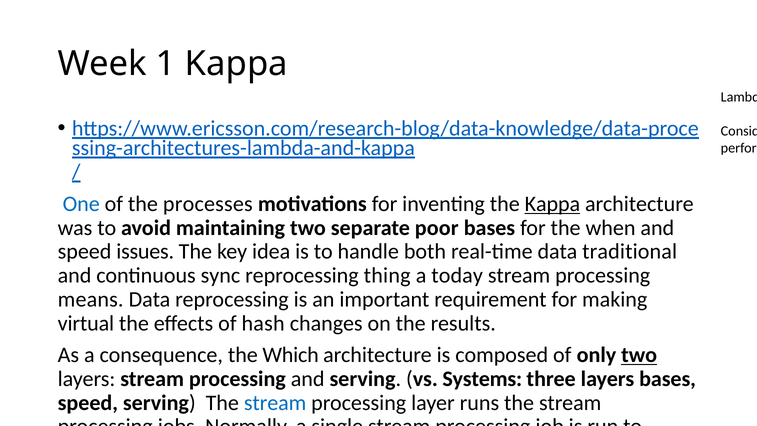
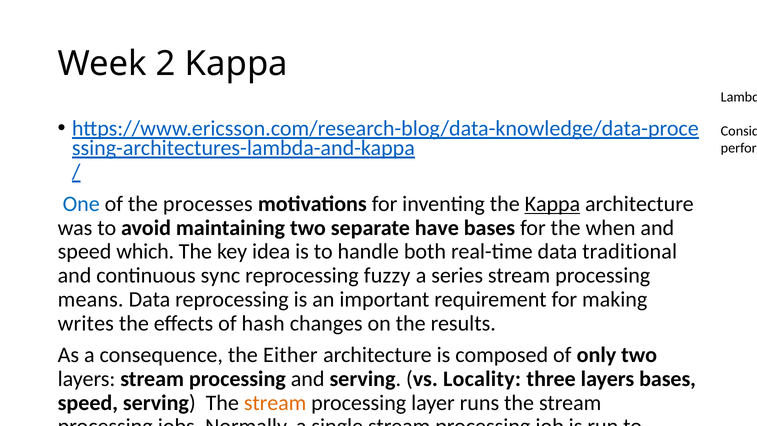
1: 1 -> 2
poor: poor -> have
issues: issues -> which
thing: thing -> fuzzy
today: today -> series
virtual: virtual -> writes
Which: Which -> Either
two at (639, 355) underline: present -> none
Systems: Systems -> Locality
stream at (275, 403) colour: blue -> orange
